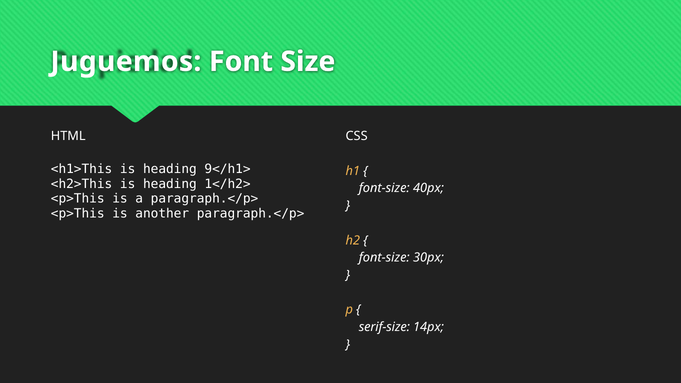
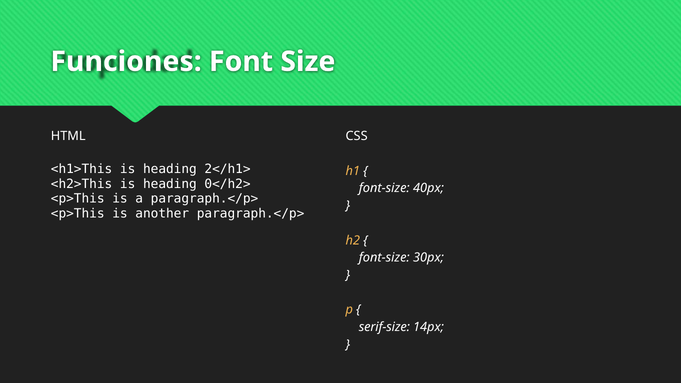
Juguemos: Juguemos -> Funciones
9</h1>: 9</h1> -> 2</h1>
1</h2>: 1</h2> -> 0</h2>
